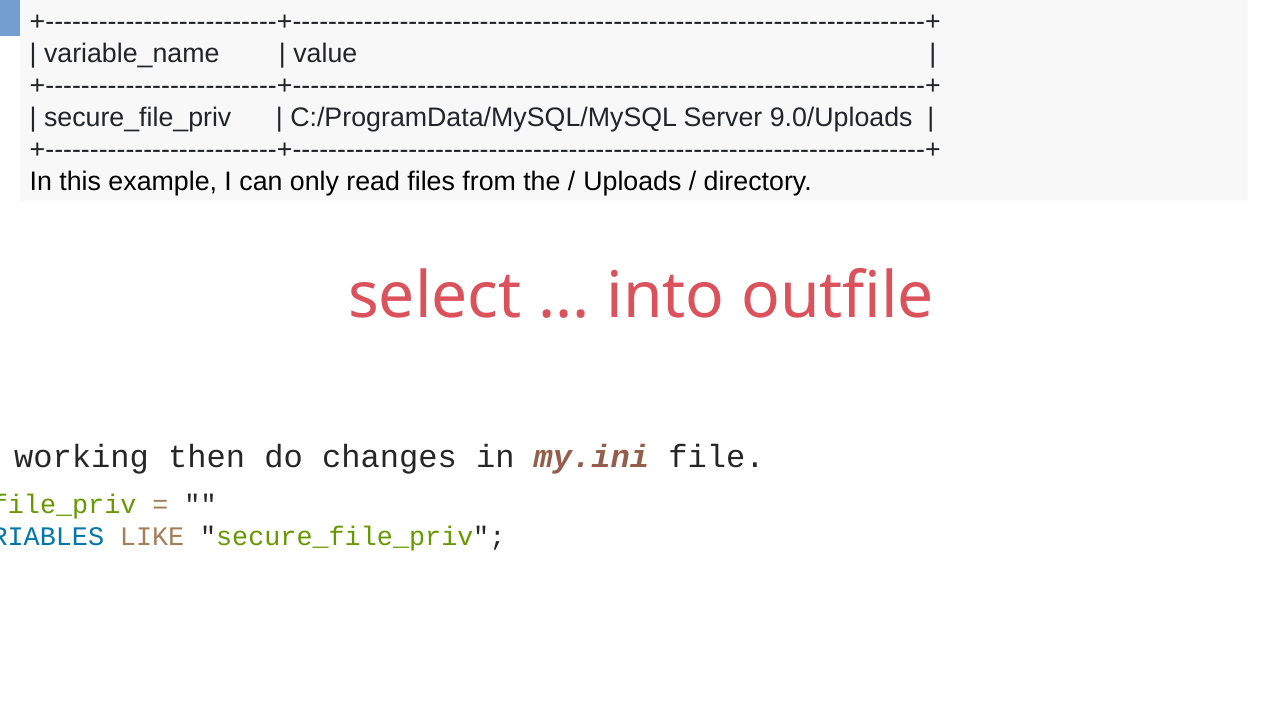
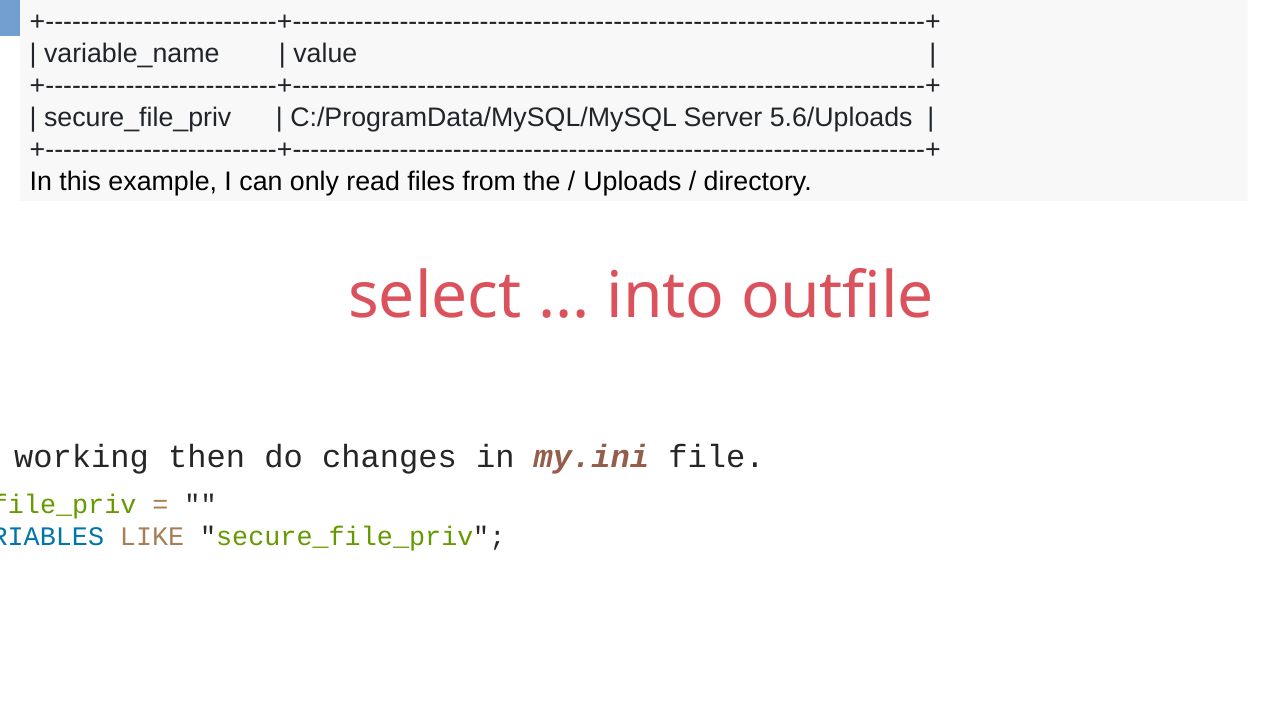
9.0/Uploads: 9.0/Uploads -> 5.6/Uploads
